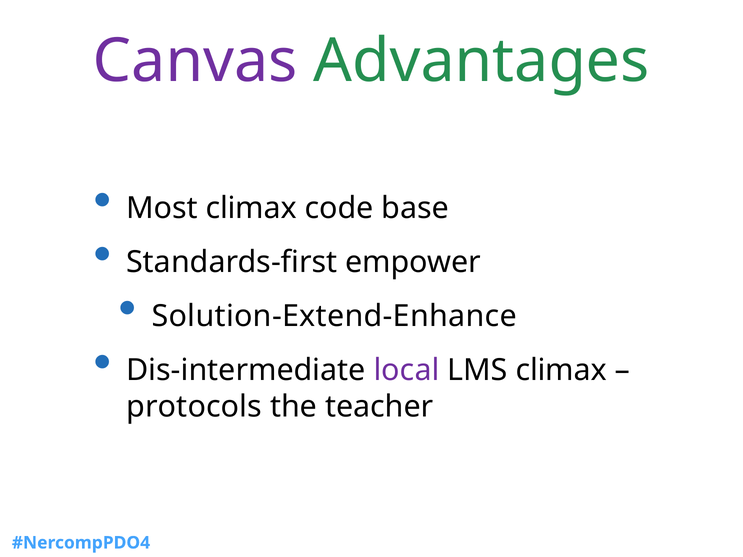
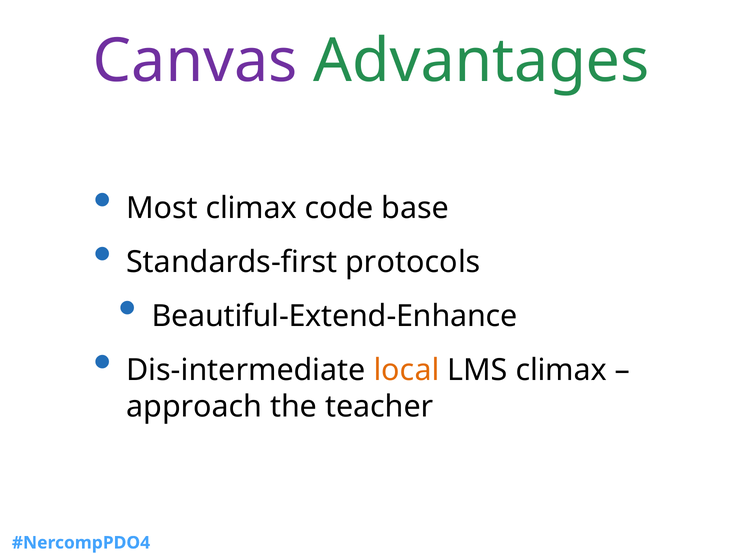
empower: empower -> protocols
Solution-Extend-Enhance: Solution-Extend-Enhance -> Beautiful-Extend-Enhance
local colour: purple -> orange
protocols: protocols -> approach
